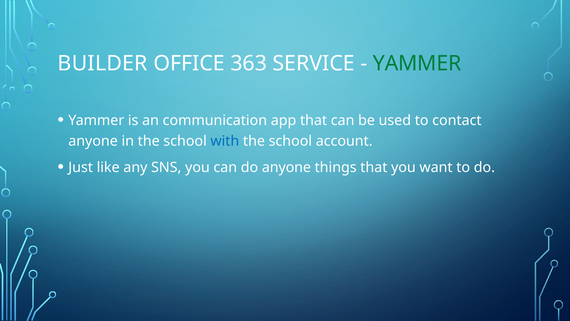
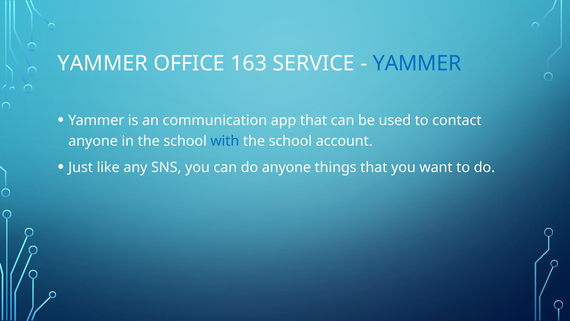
BUILDER at (103, 63): BUILDER -> YAMMER
363: 363 -> 163
YAMMER at (417, 63) colour: green -> blue
